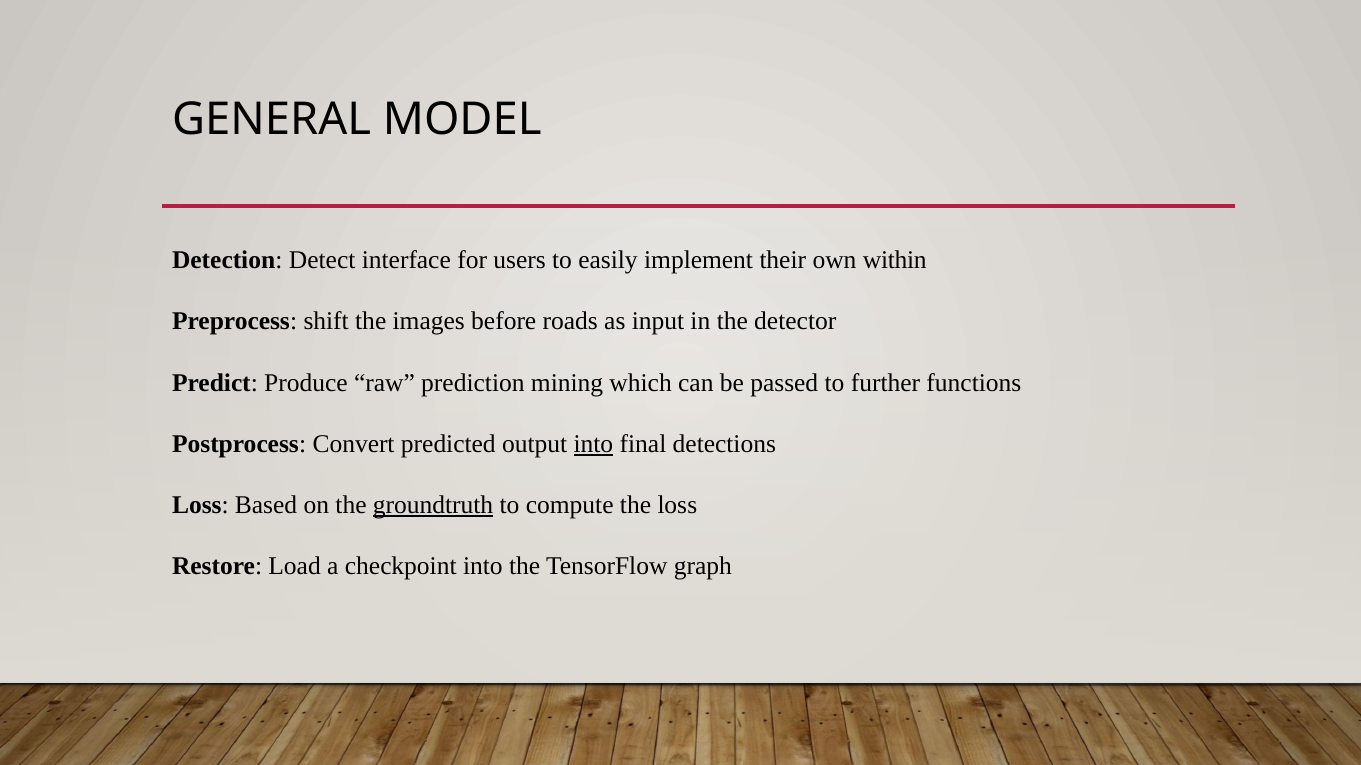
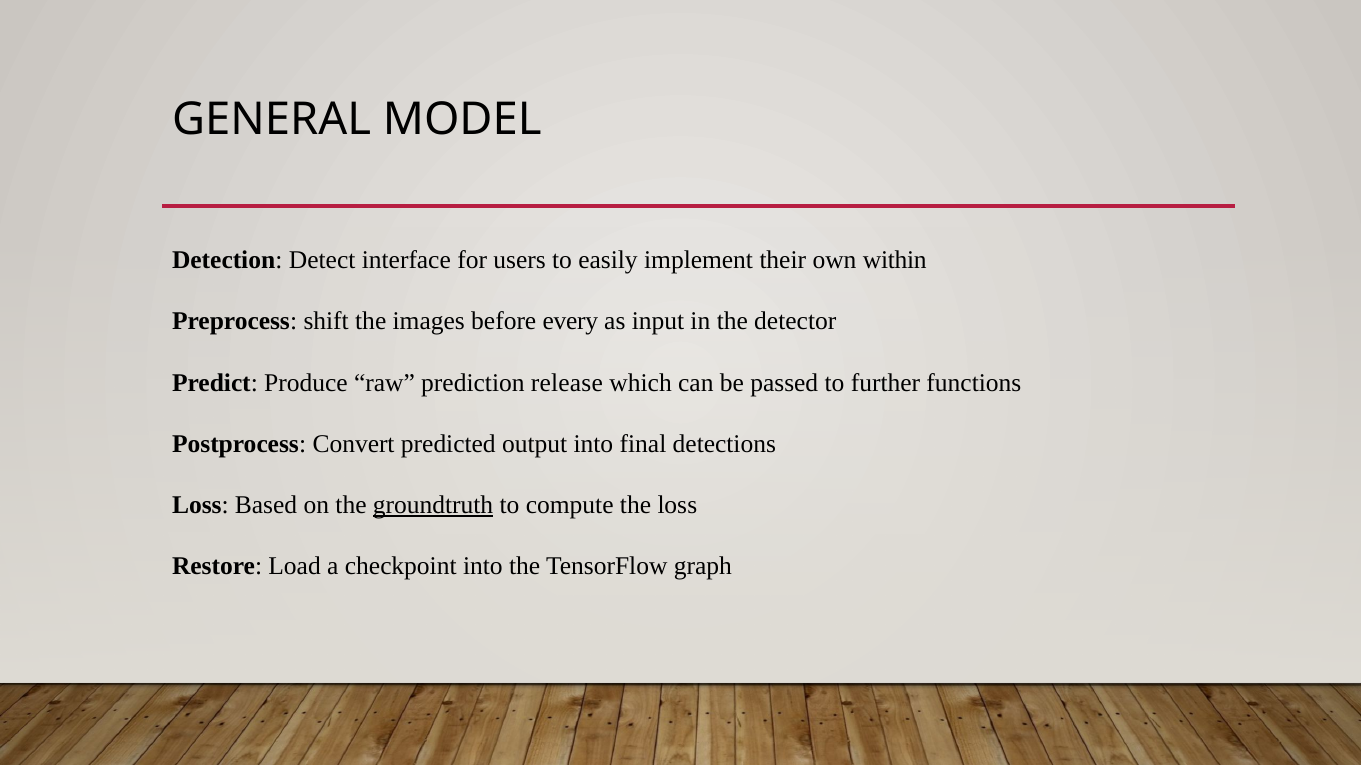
roads: roads -> every
mining: mining -> release
into at (593, 444) underline: present -> none
